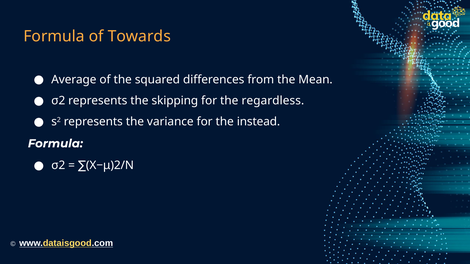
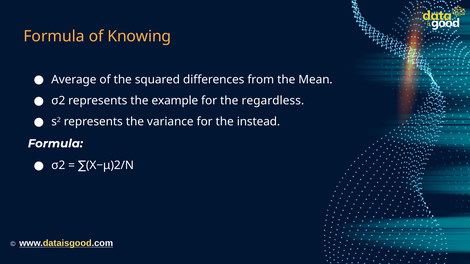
Towards: Towards -> Knowing
skipping: skipping -> example
